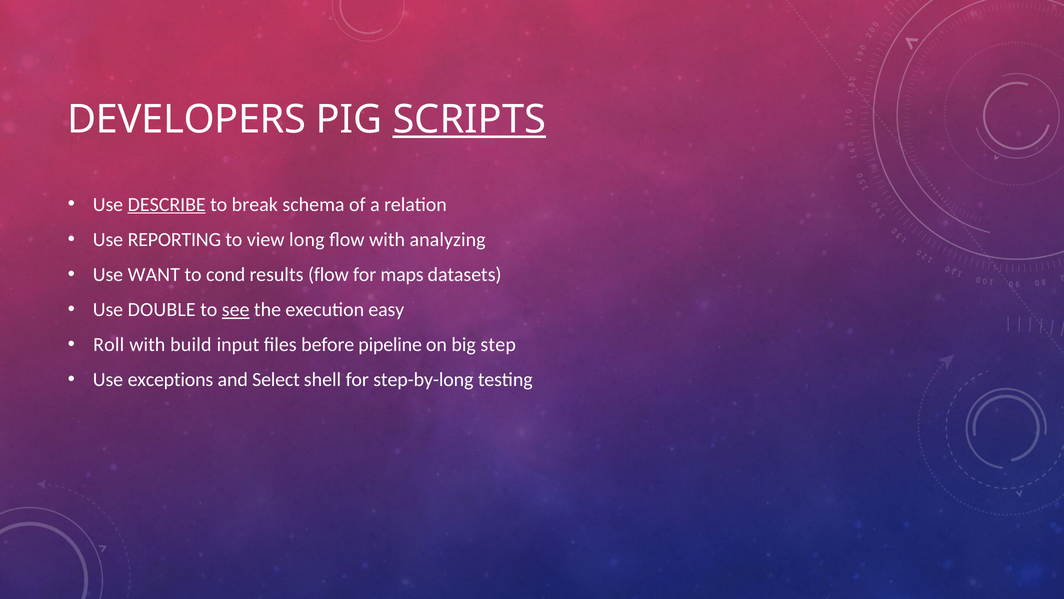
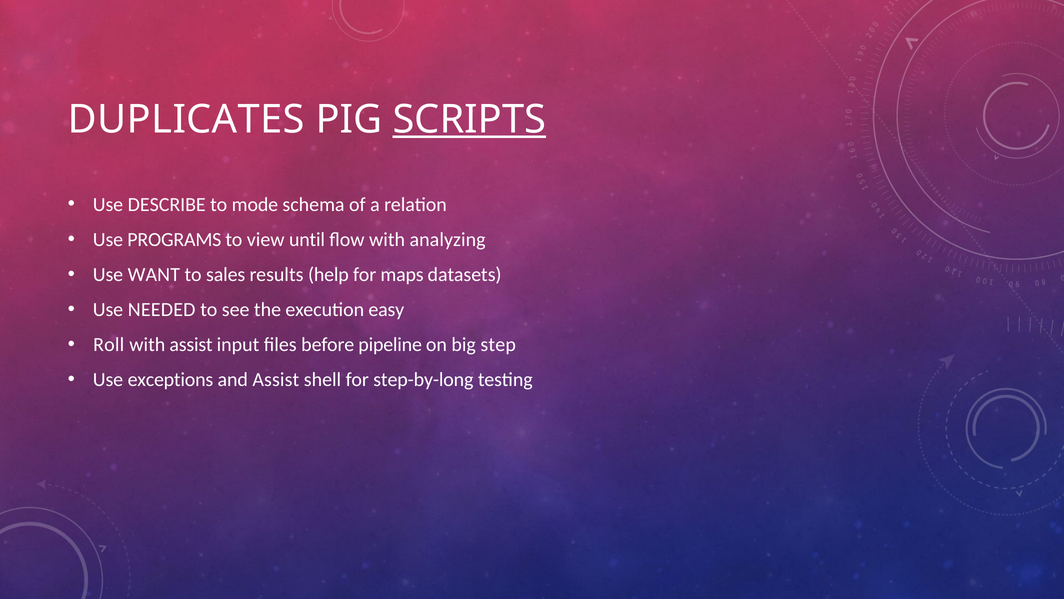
DEVELOPERS: DEVELOPERS -> DUPLICATES
DESCRIBE underline: present -> none
break: break -> mode
REPORTING: REPORTING -> PROGRAMS
long: long -> until
cond: cond -> sales
results flow: flow -> help
DOUBLE: DOUBLE -> NEEDED
see underline: present -> none
with build: build -> assist
and Select: Select -> Assist
